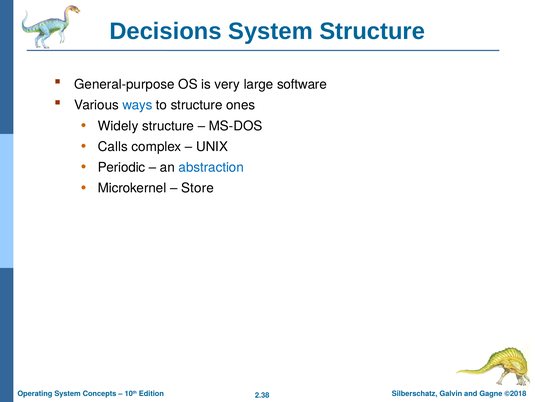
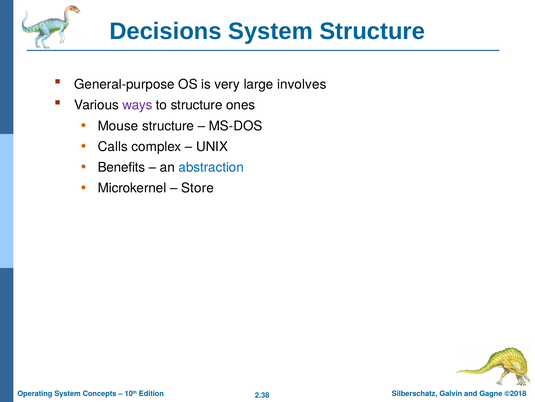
software: software -> involves
ways colour: blue -> purple
Widely: Widely -> Mouse
Periodic: Periodic -> Benefits
